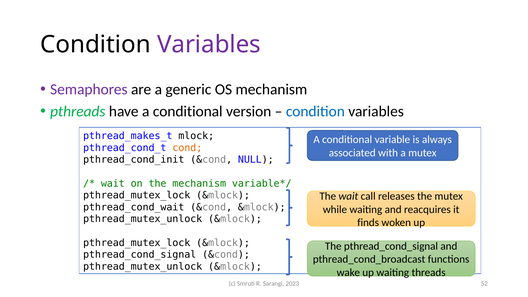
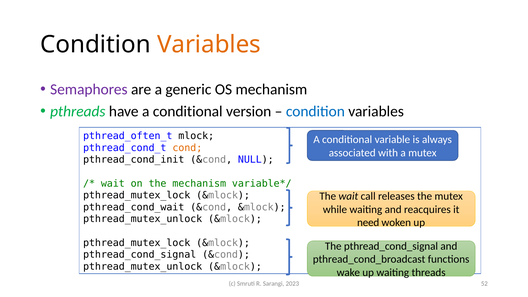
Variables at (209, 44) colour: purple -> orange
pthread_makes_t: pthread_makes_t -> pthread_often_t
finds: finds -> need
